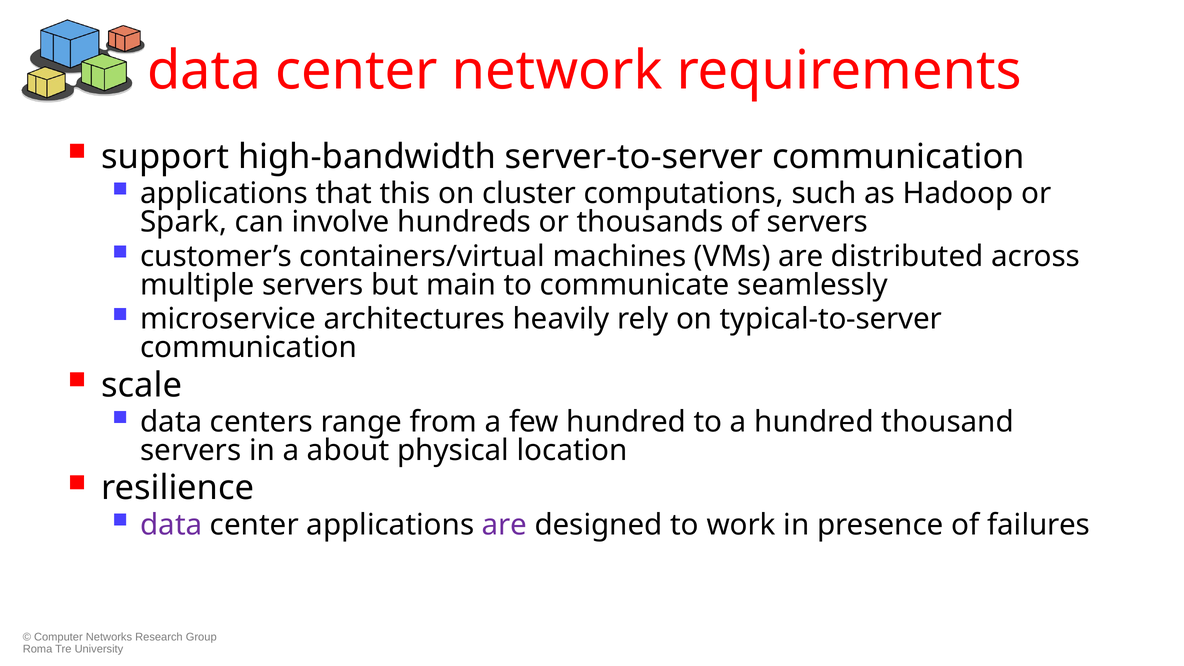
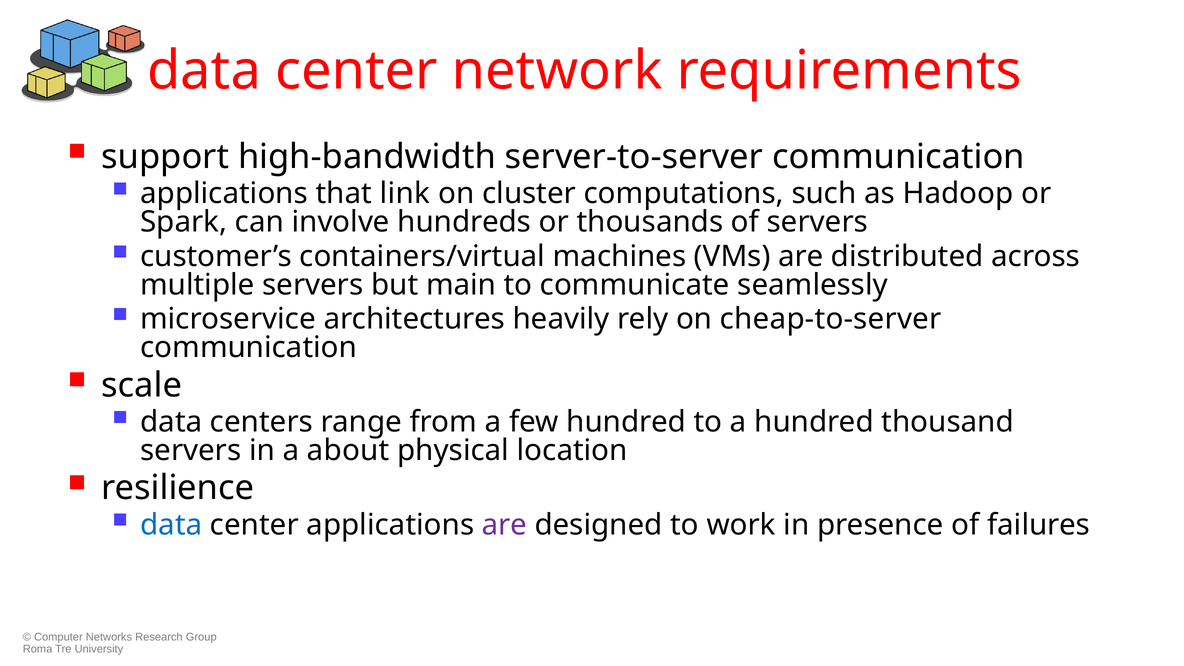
this: this -> link
typical-to-server: typical-to-server -> cheap-to-server
data at (171, 525) colour: purple -> blue
